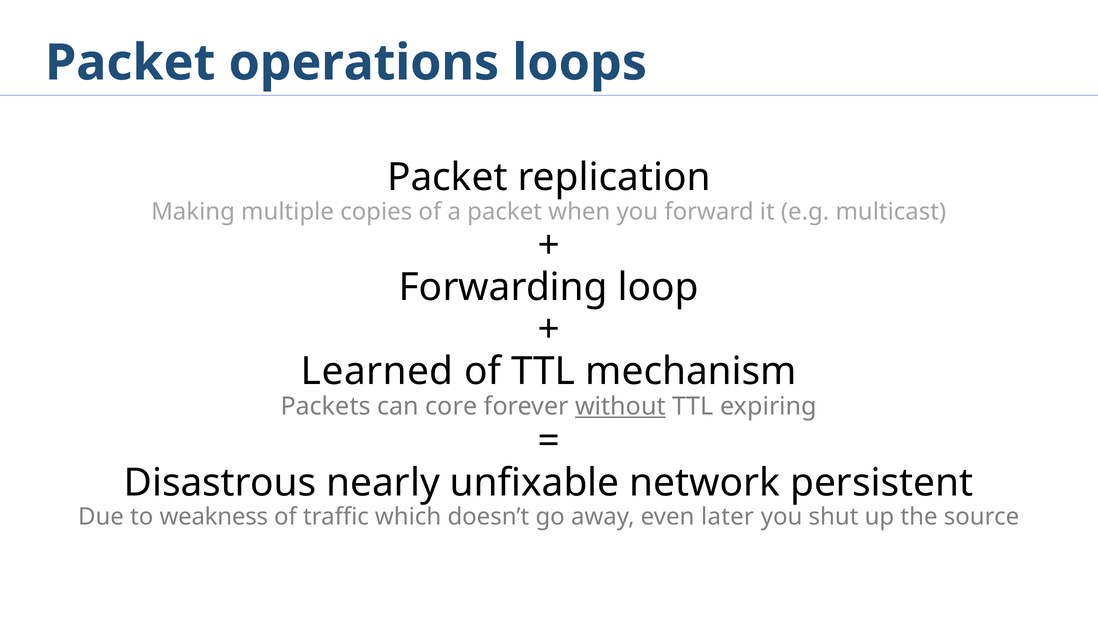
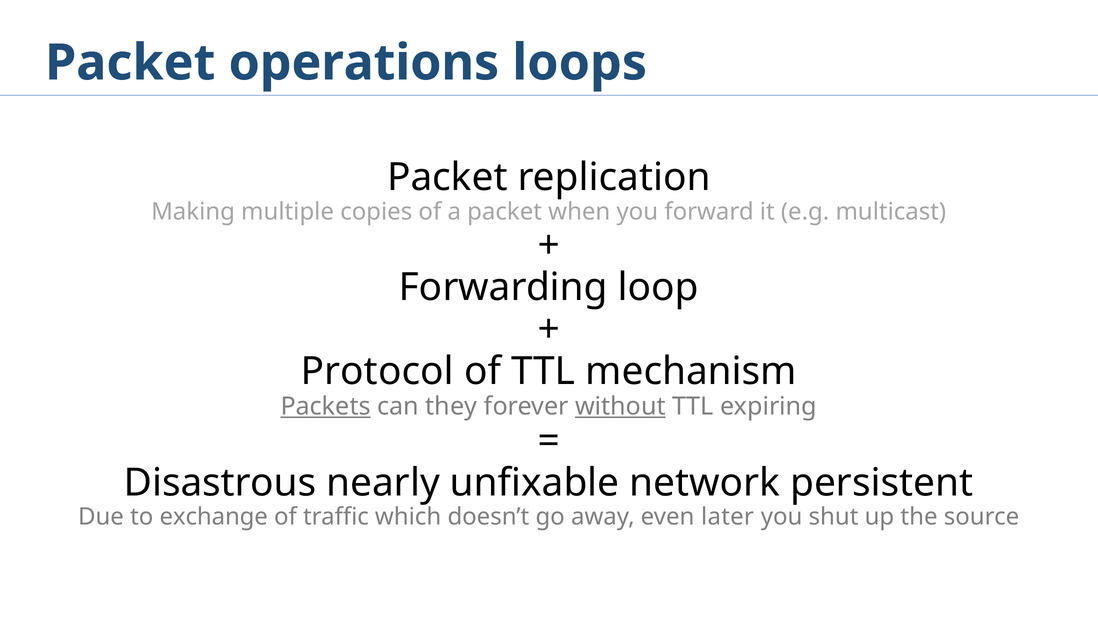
Learned: Learned -> Protocol
Packets underline: none -> present
core: core -> they
weakness: weakness -> exchange
